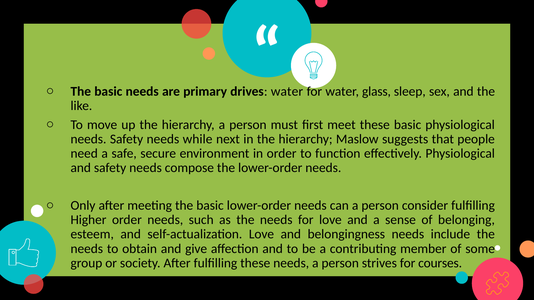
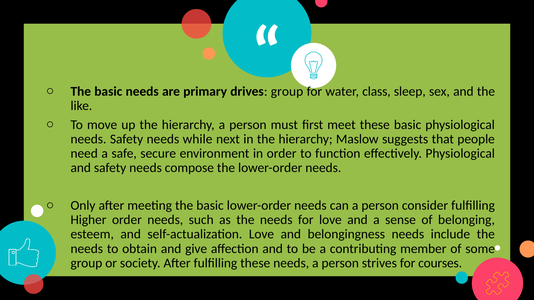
drives water: water -> group
glass: glass -> class
